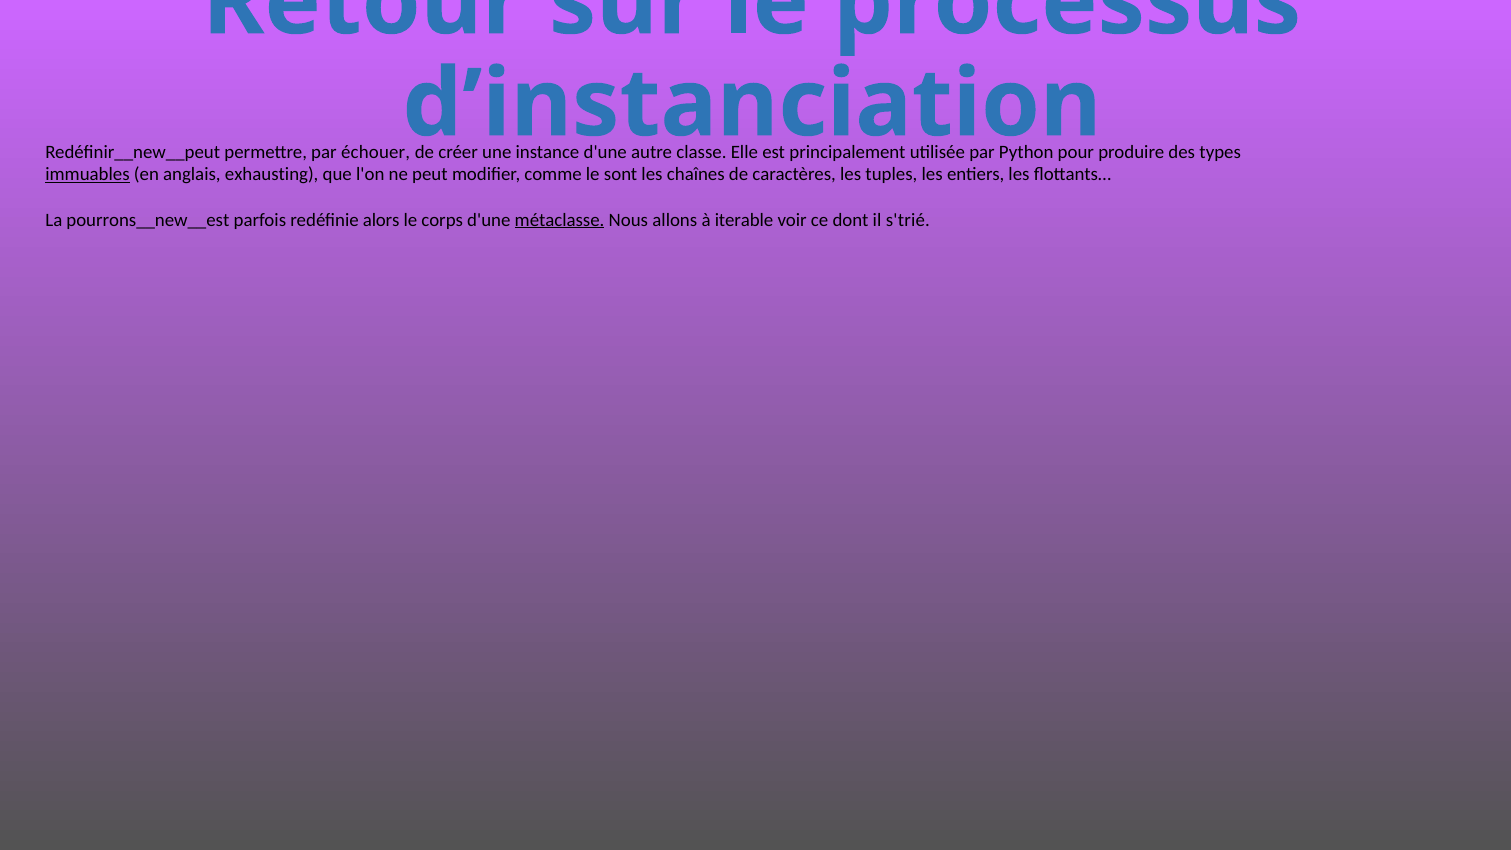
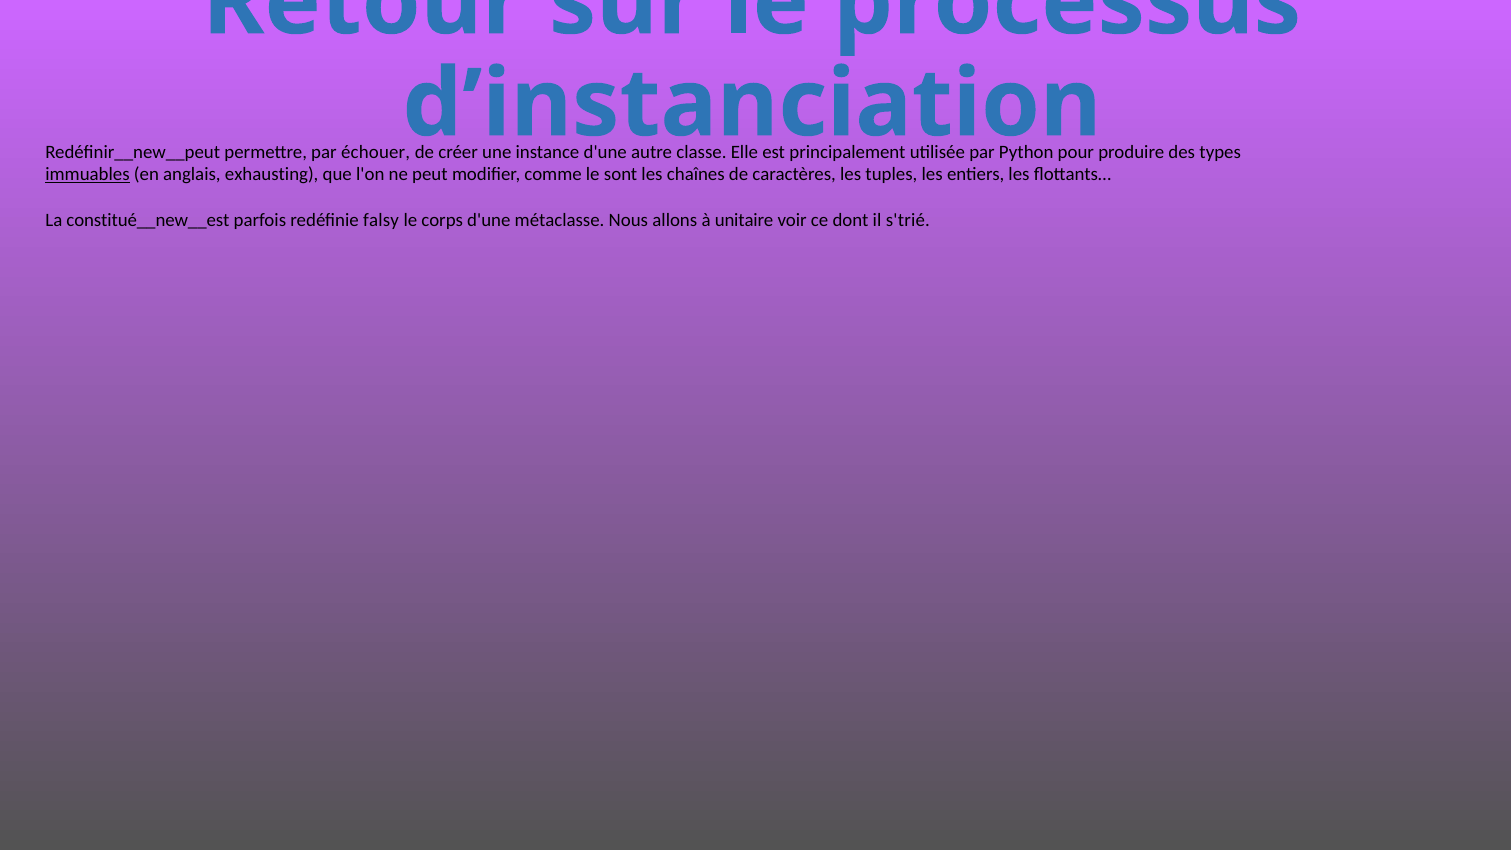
pourrons__new__est: pourrons__new__est -> constitué__new__est
alors: alors -> falsy
métaclasse underline: present -> none
iterable: iterable -> unitaire
